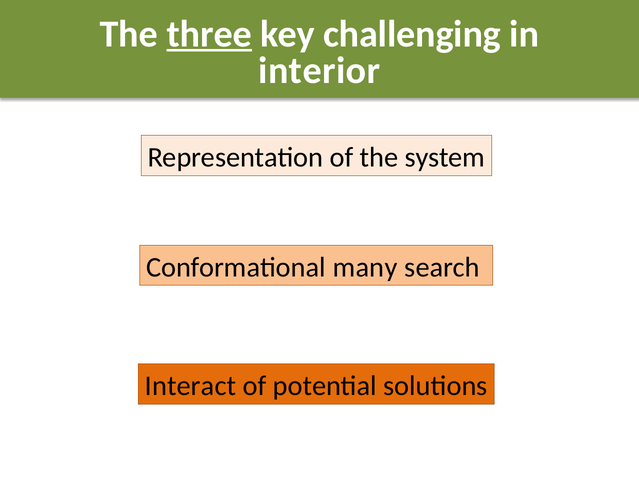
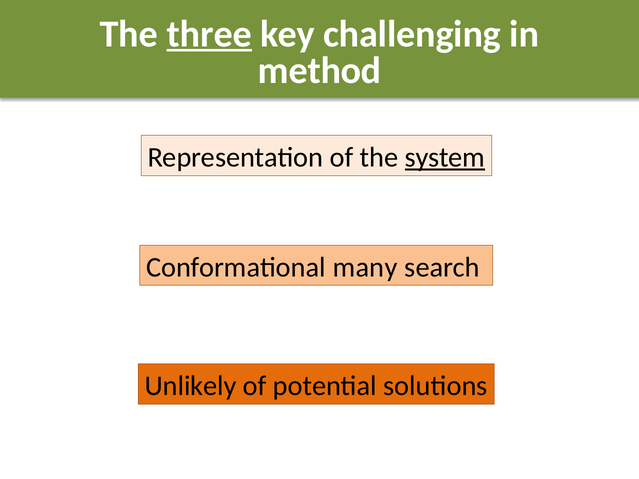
interior: interior -> method
system underline: none -> present
Interact: Interact -> Unlikely
